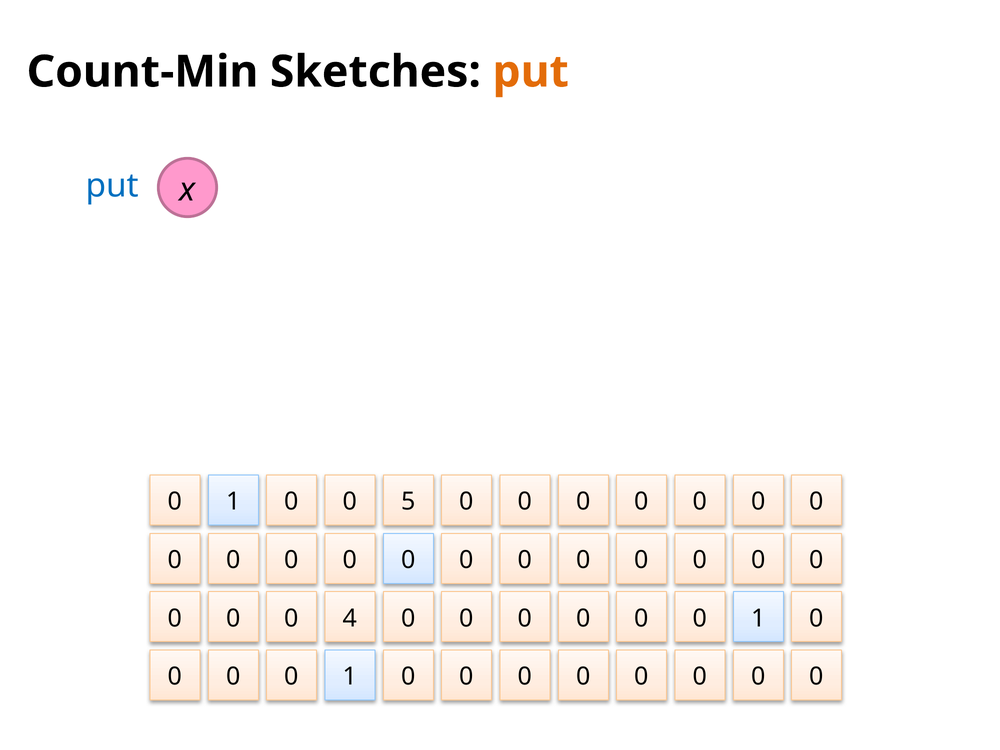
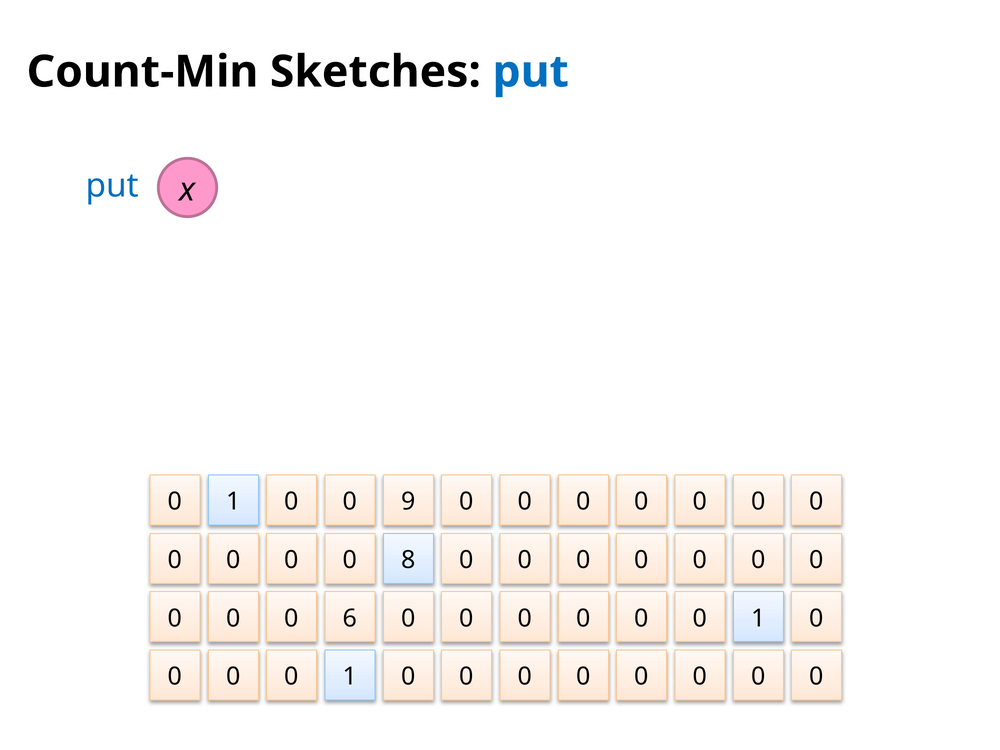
put at (531, 72) colour: orange -> blue
5: 5 -> 9
0 at (408, 560): 0 -> 8
4: 4 -> 6
